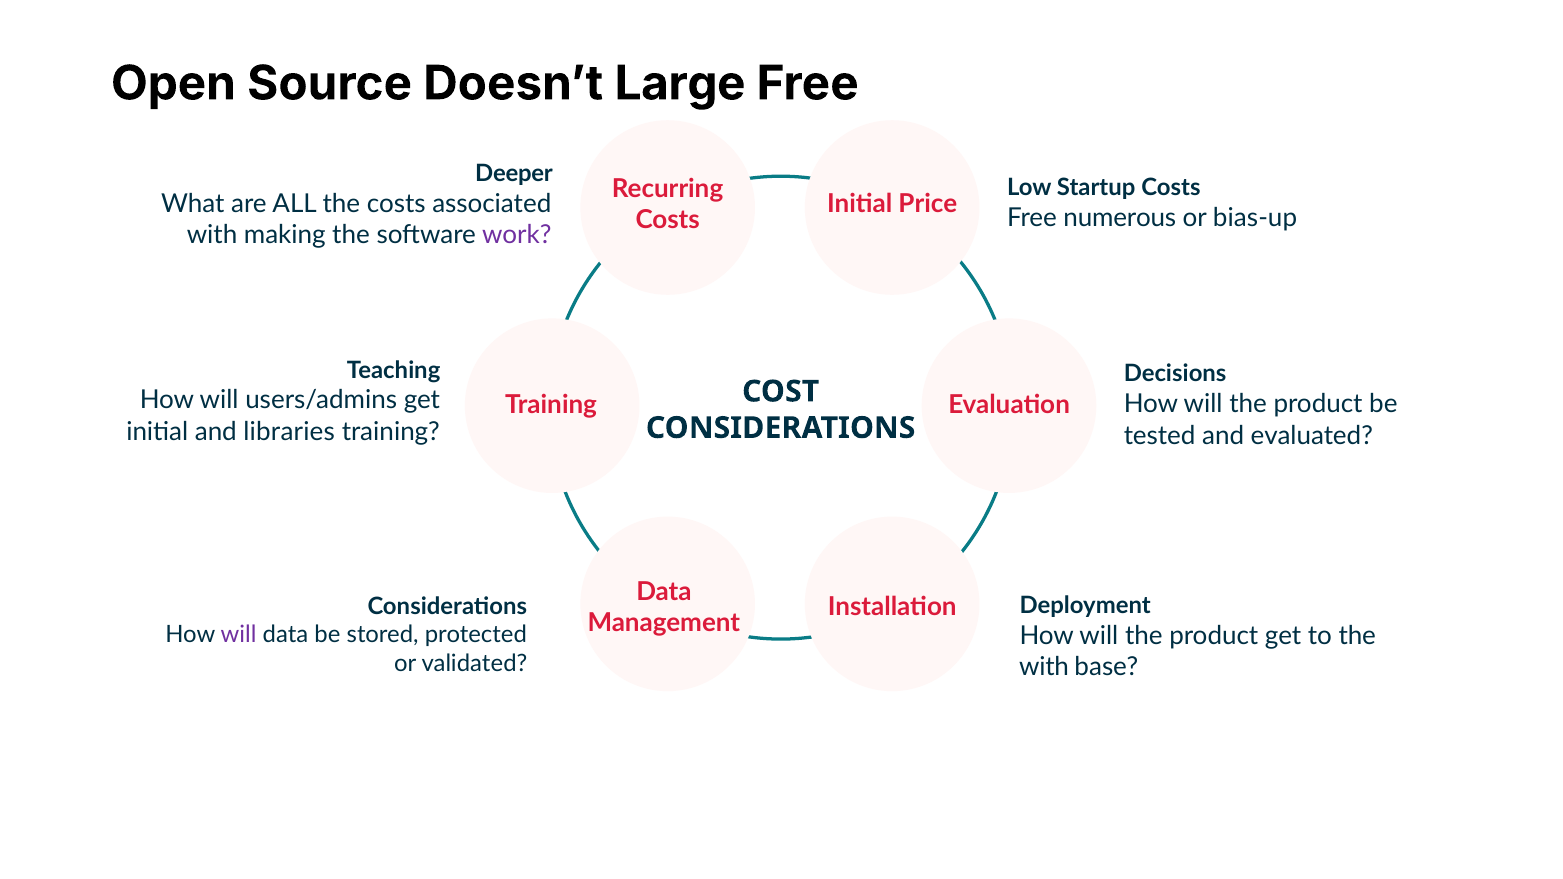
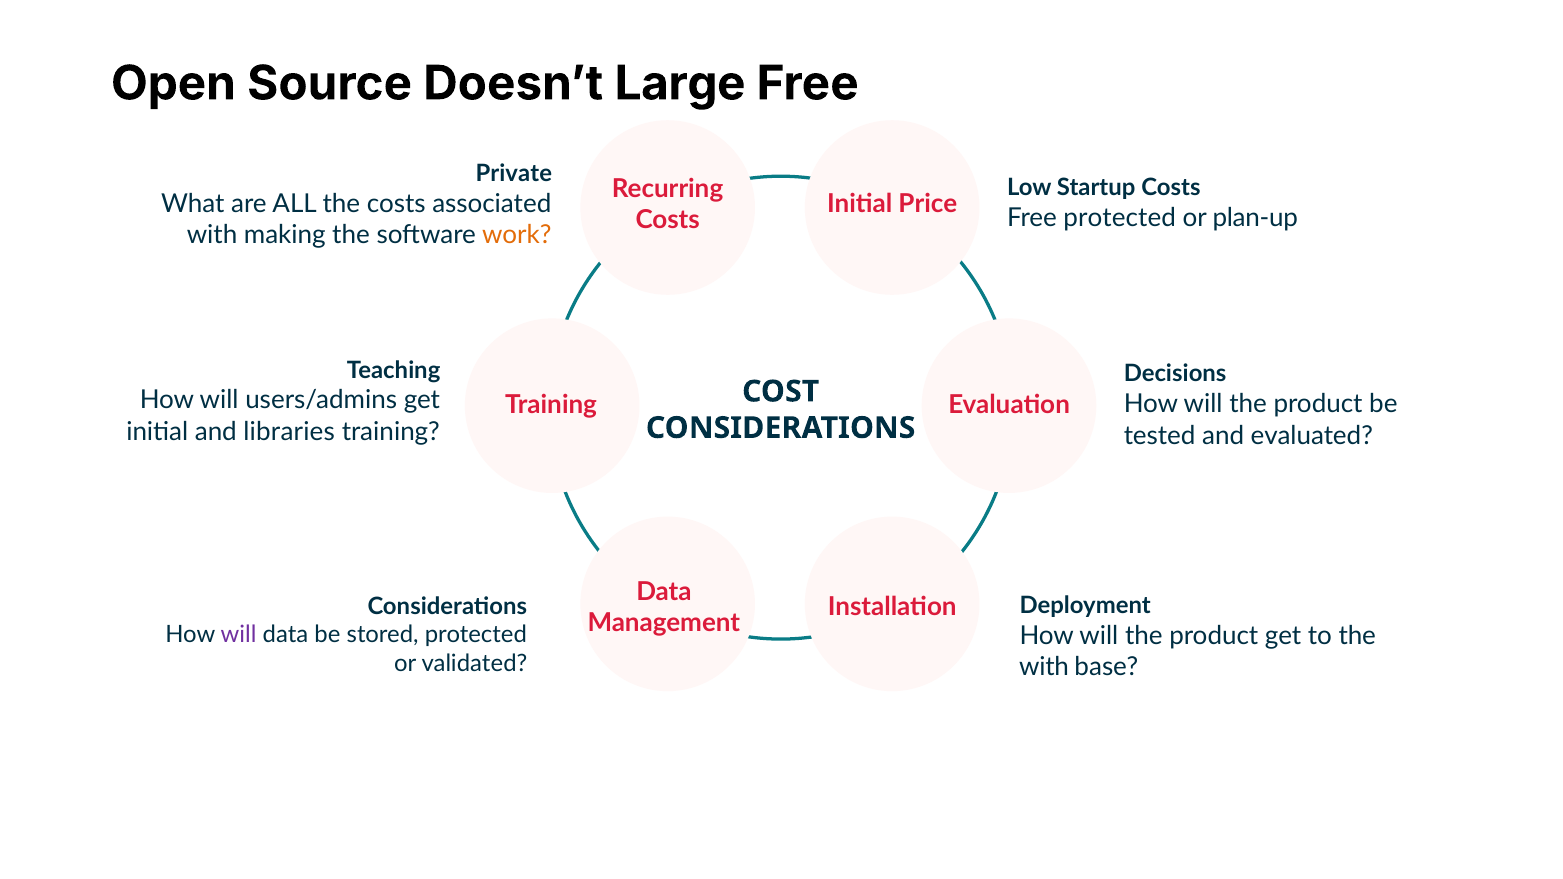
Deeper: Deeper -> Private
Free numerous: numerous -> protected
bias-up: bias-up -> plan-up
work colour: purple -> orange
